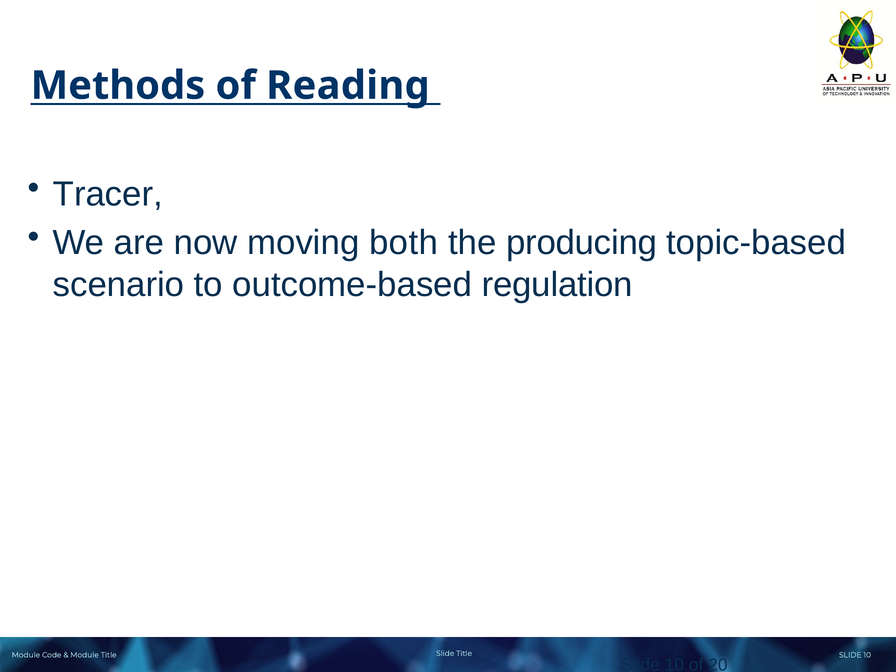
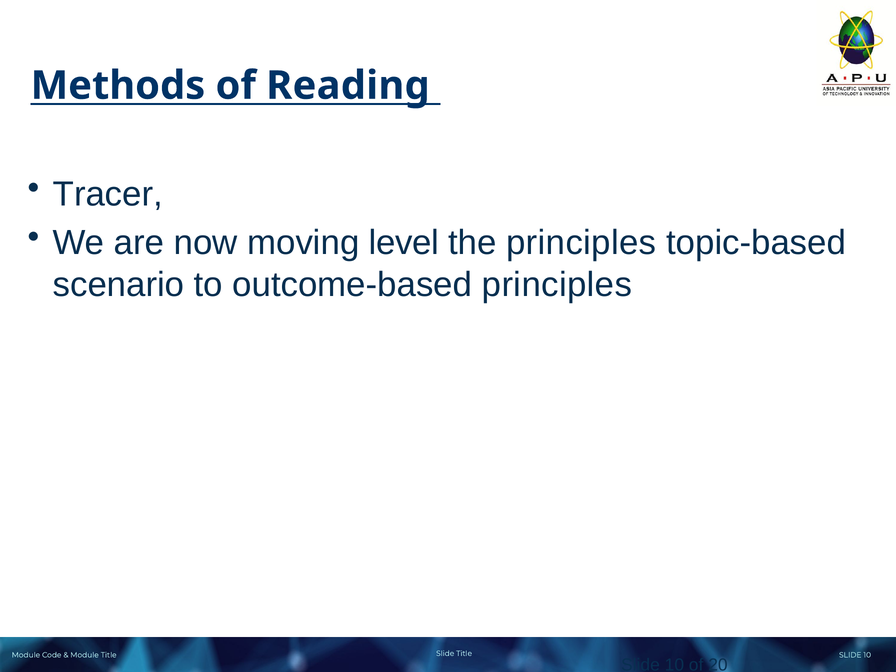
both: both -> level
the producing: producing -> principles
outcome-based regulation: regulation -> principles
